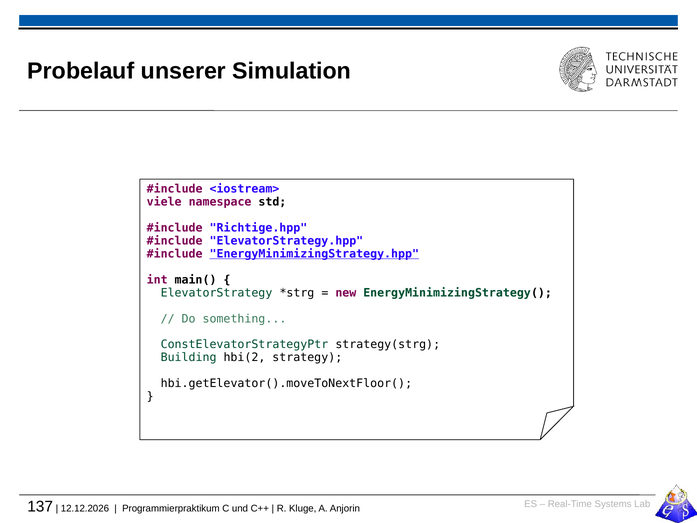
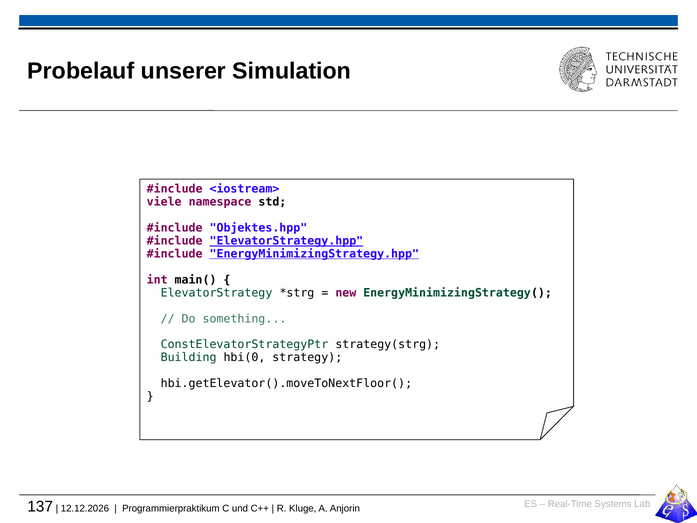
Richtige.hpp: Richtige.hpp -> Objektes.hpp
ElevatorStrategy.hpp underline: none -> present
hbi(2: hbi(2 -> hbi(0
